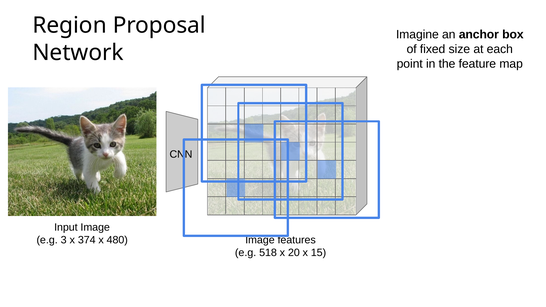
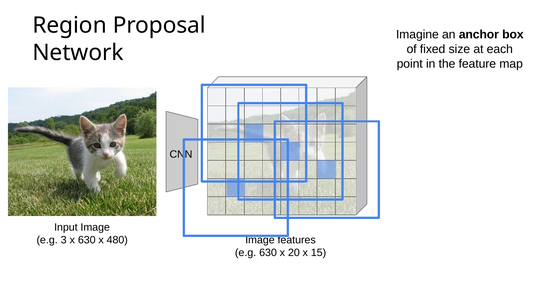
x 374: 374 -> 630
e.g 518: 518 -> 630
